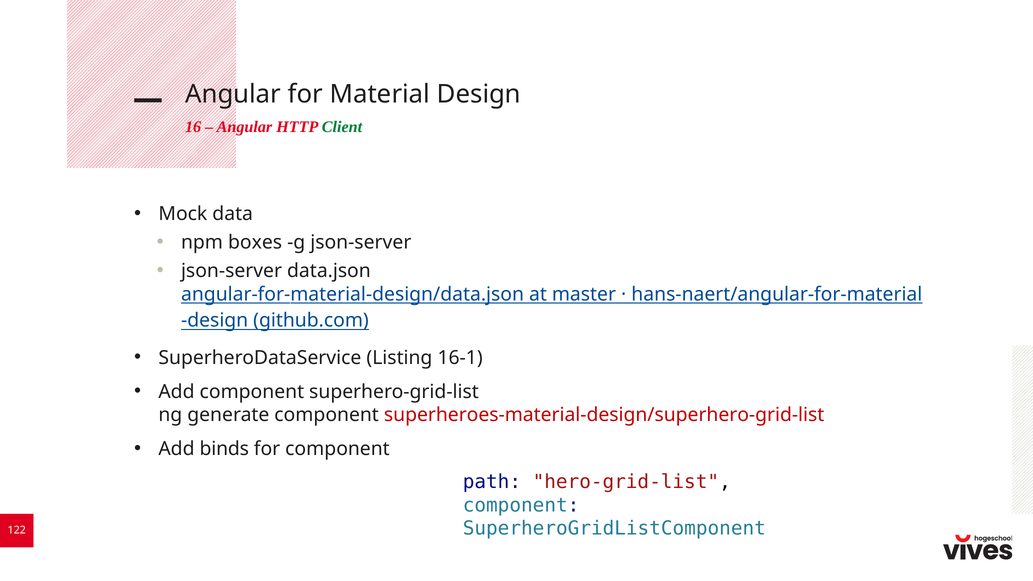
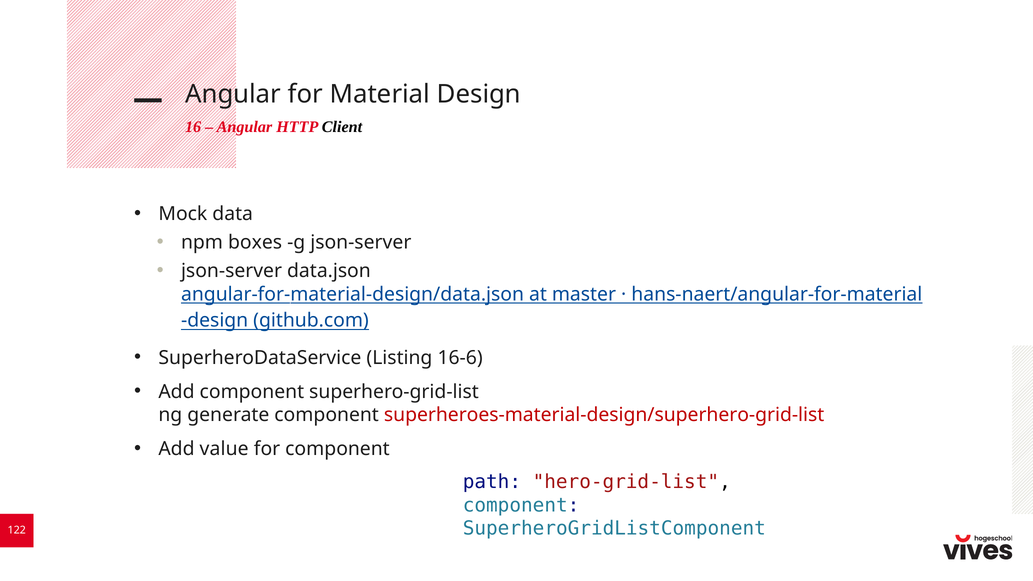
Client colour: green -> black
16-1: 16-1 -> 16-6
binds: binds -> value
